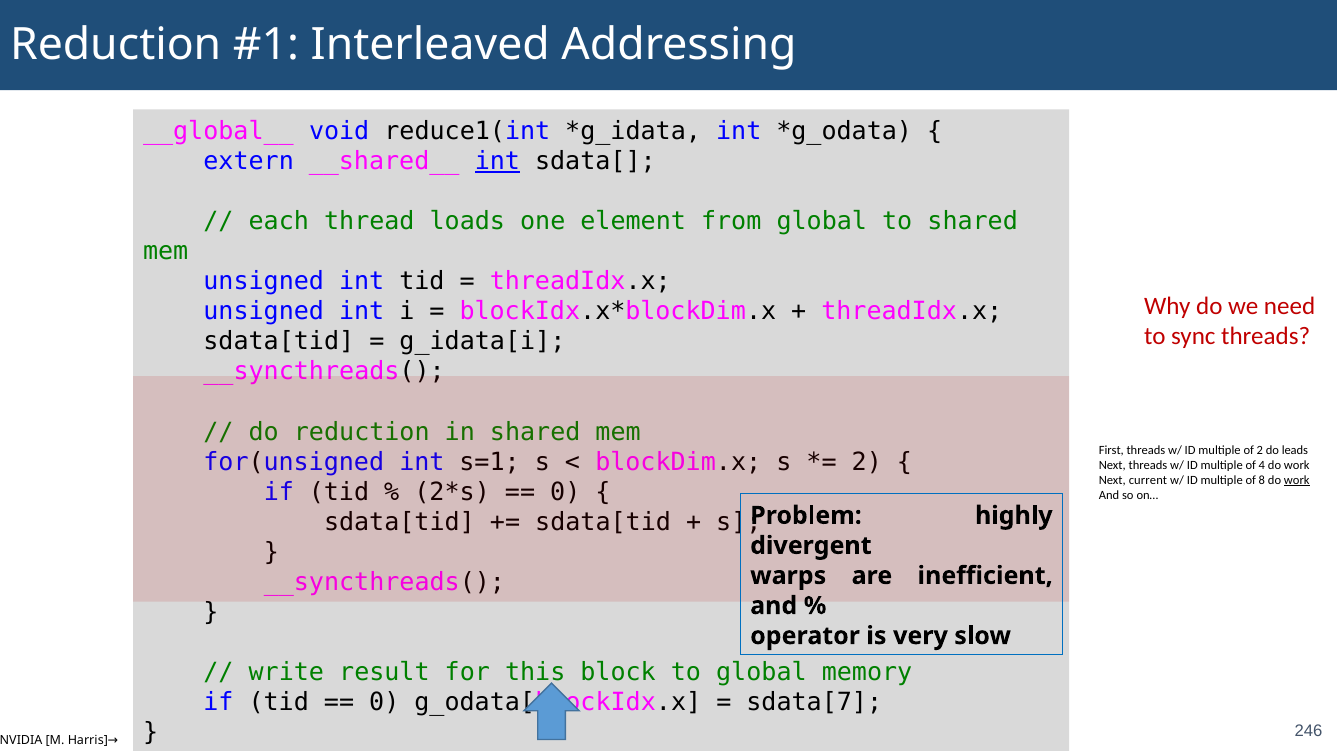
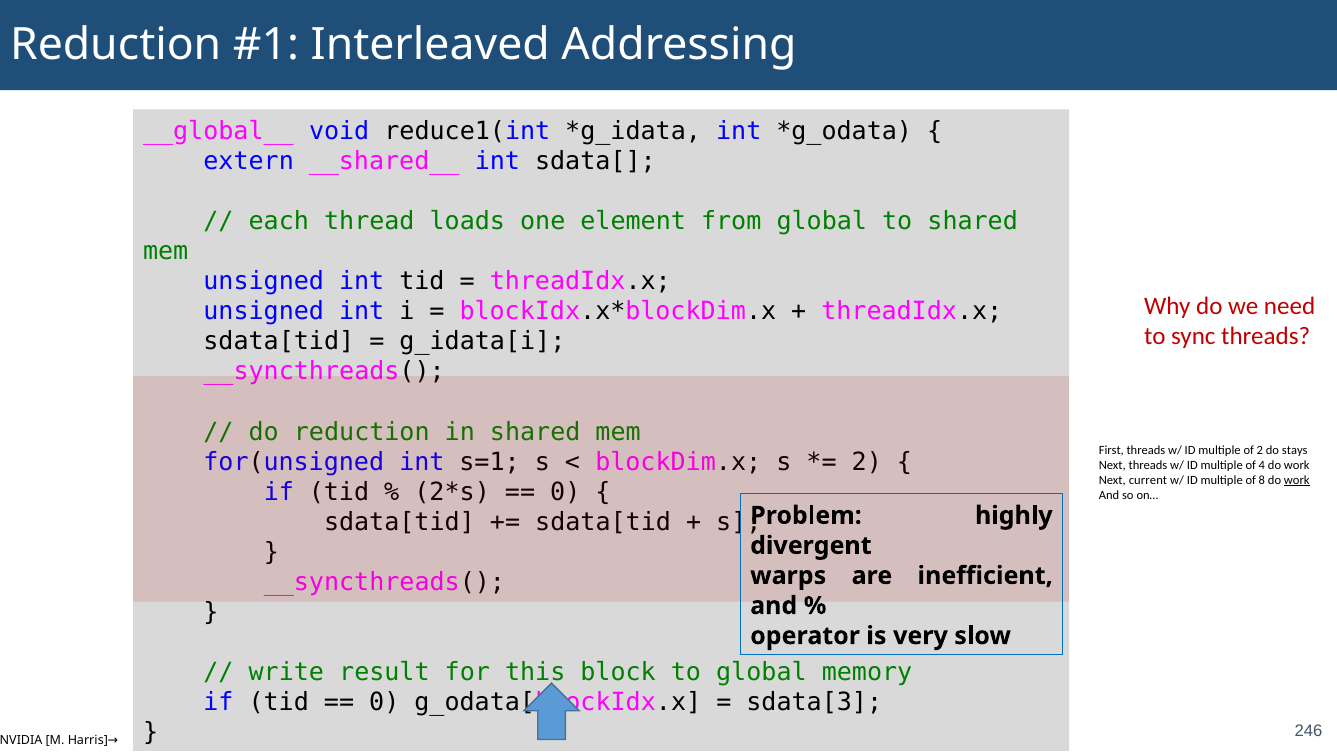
int at (497, 161) underline: present -> none
leads: leads -> stays
sdata[7: sdata[7 -> sdata[3
